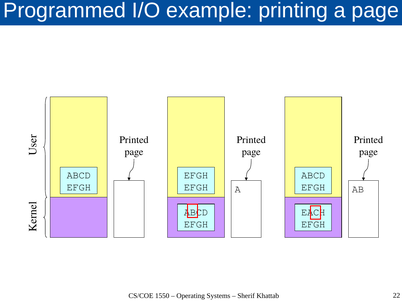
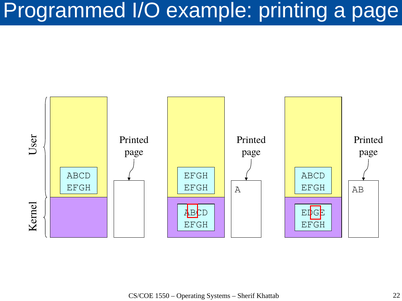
EACH: EACH -> EDGE
